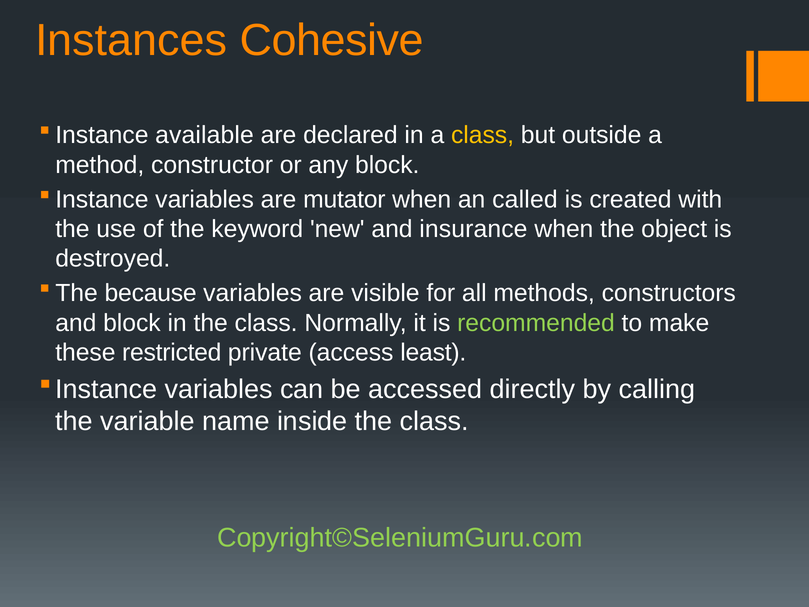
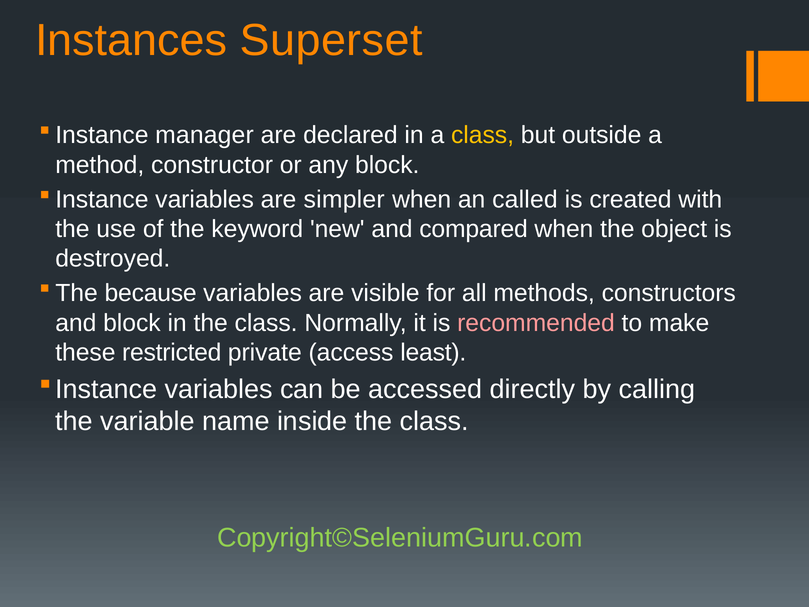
Cohesive: Cohesive -> Superset
available: available -> manager
mutator: mutator -> simpler
insurance: insurance -> compared
recommended colour: light green -> pink
